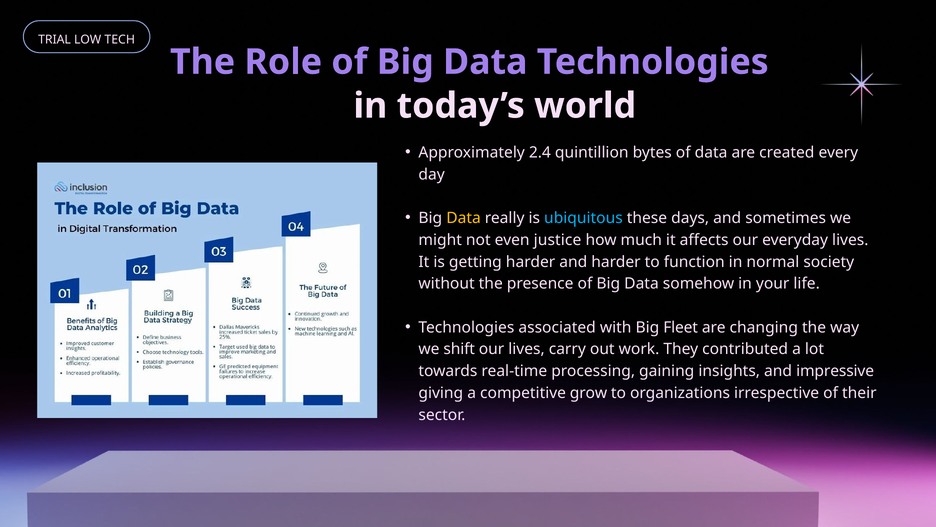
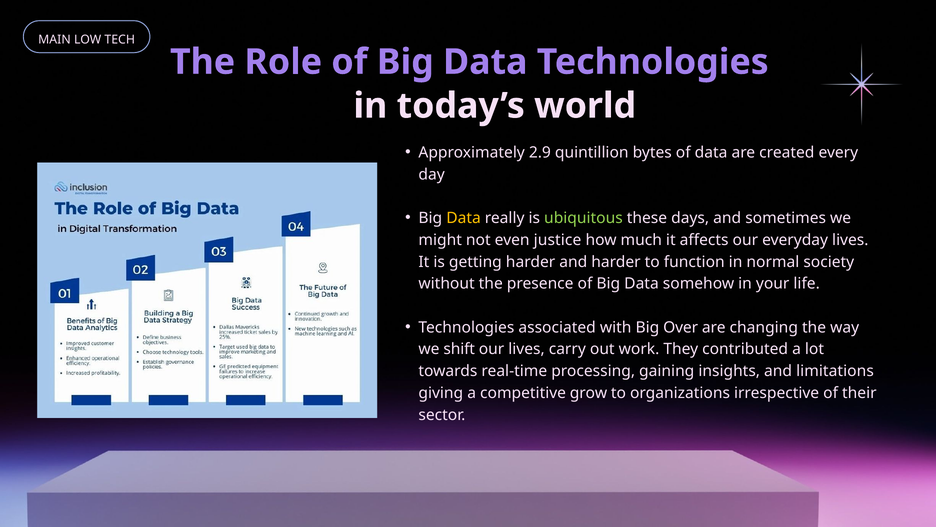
TRIAL: TRIAL -> MAIN
2.4: 2.4 -> 2.9
ubiquitous colour: light blue -> light green
Fleet: Fleet -> Over
impressive: impressive -> limitations
